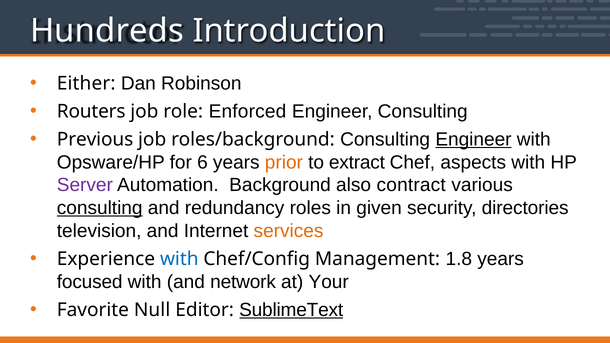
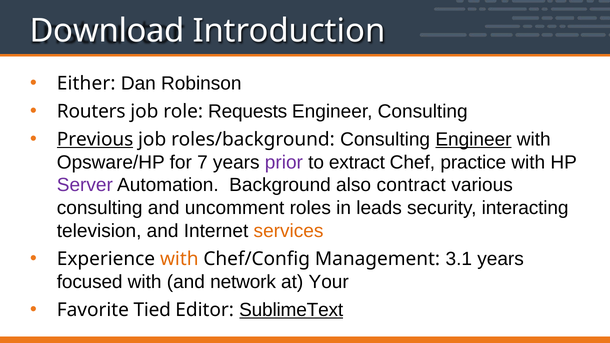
Hundreds: Hundreds -> Download
Enforced: Enforced -> Requests
Previous underline: none -> present
6: 6 -> 7
prior colour: orange -> purple
aspects: aspects -> practice
consulting at (100, 208) underline: present -> none
redundancy: redundancy -> uncomment
given: given -> leads
directories: directories -> interacting
with at (179, 259) colour: blue -> orange
1.8: 1.8 -> 3.1
Null: Null -> Tied
